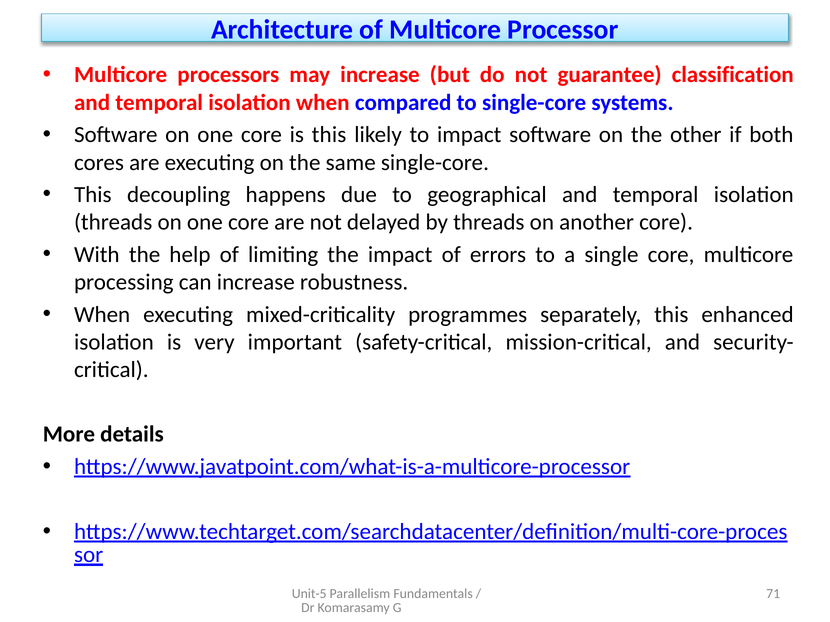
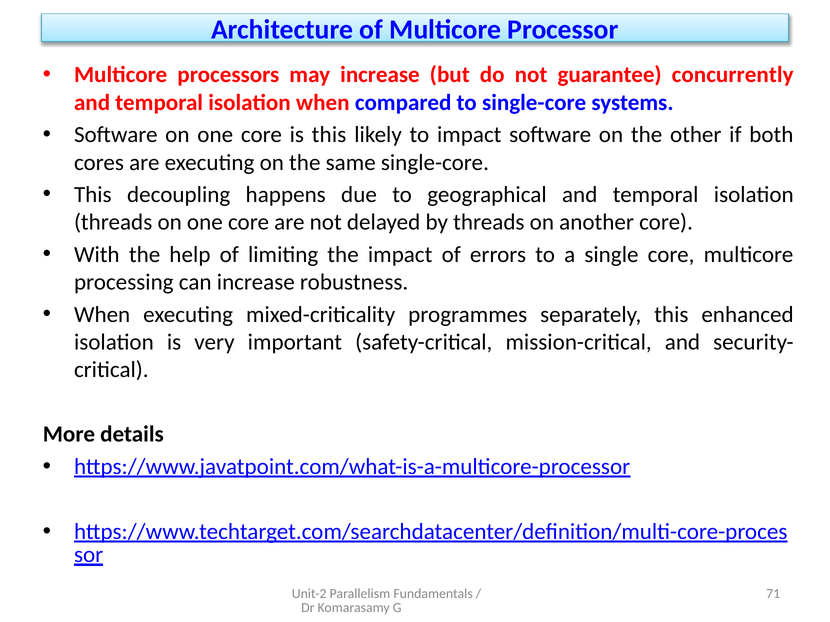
classification: classification -> concurrently
Unit-5: Unit-5 -> Unit-2
